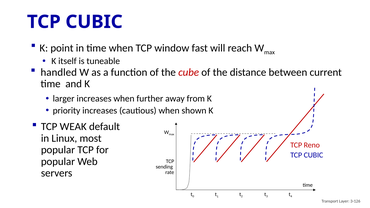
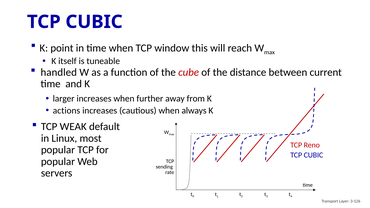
fast: fast -> this
priority: priority -> actions
shown: shown -> always
